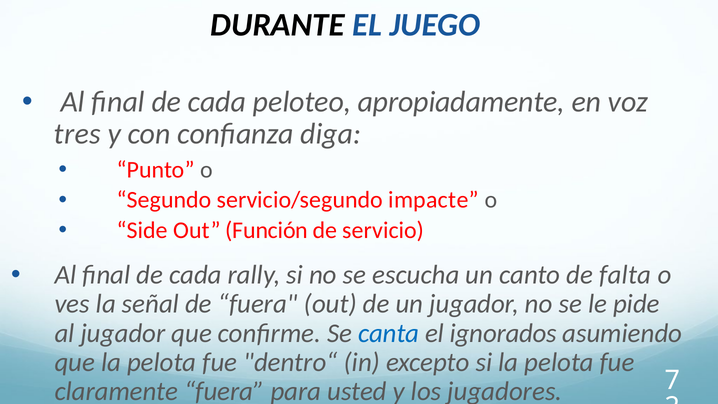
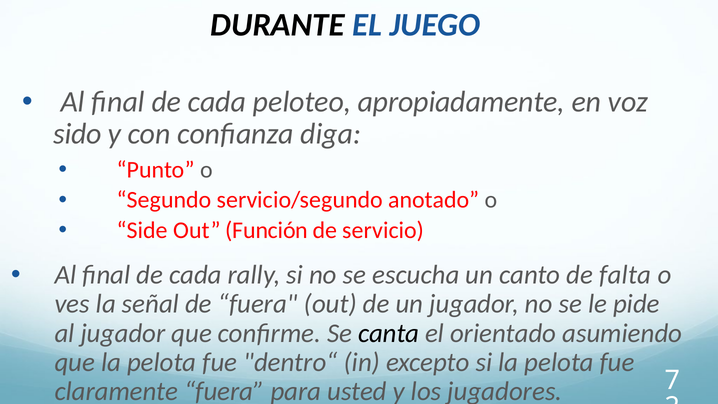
tres: tres -> sido
impacte: impacte -> anotado
canta colour: blue -> black
ignorados: ignorados -> orientado
